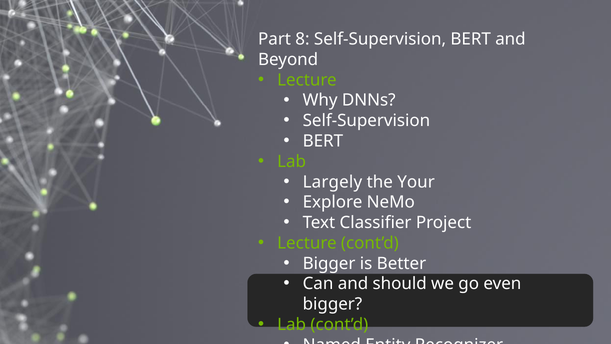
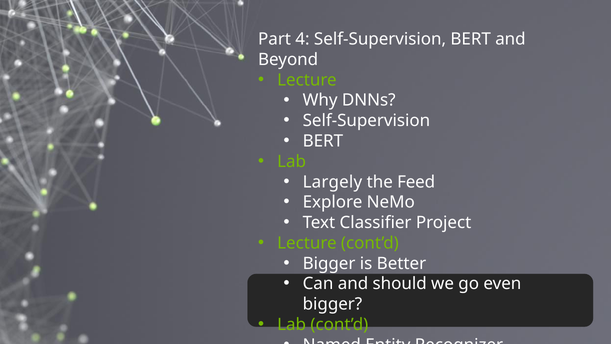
8: 8 -> 4
Your: Your -> Feed
